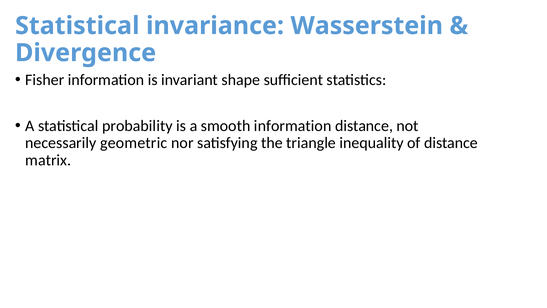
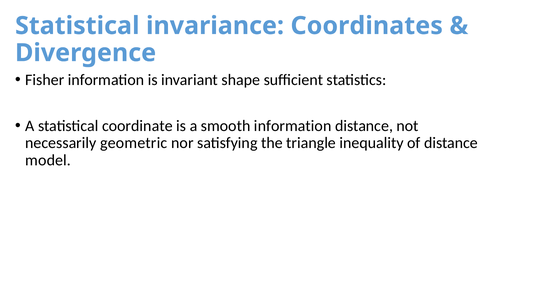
Wasserstein: Wasserstein -> Coordinates
probability: probability -> coordinate
matrix: matrix -> model
